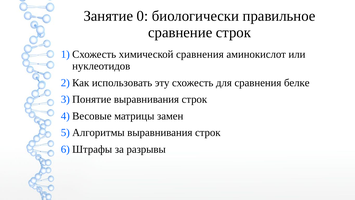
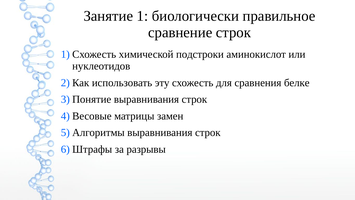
0: 0 -> 1
химической сравнения: сравнения -> подстроки
